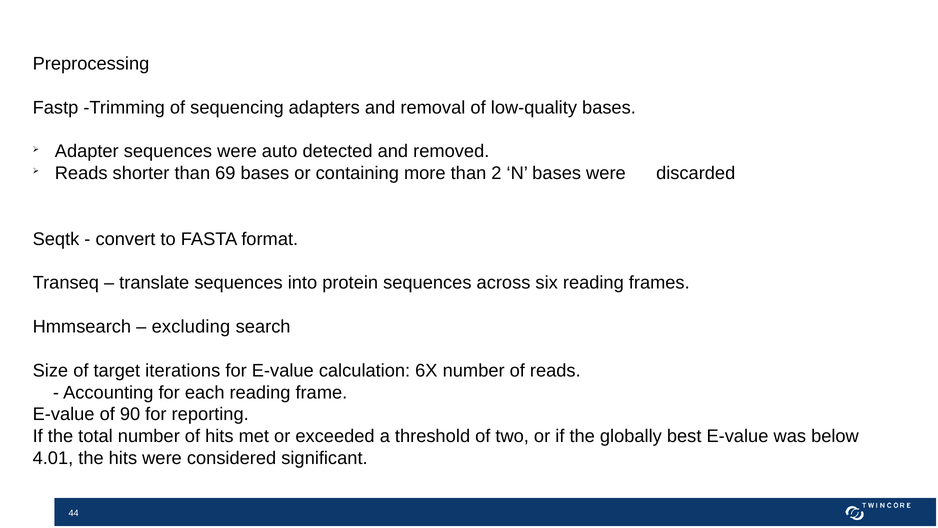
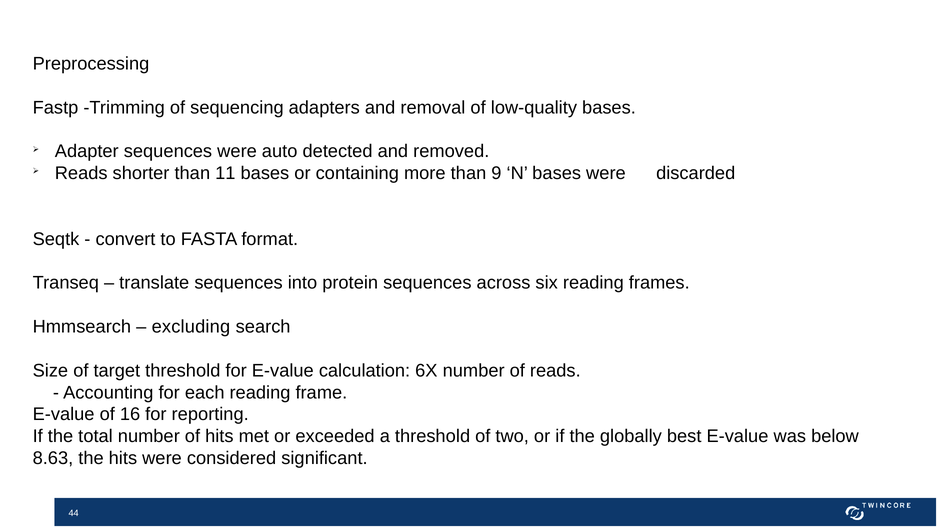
69: 69 -> 11
2: 2 -> 9
target iterations: iterations -> threshold
90: 90 -> 16
4.01: 4.01 -> 8.63
